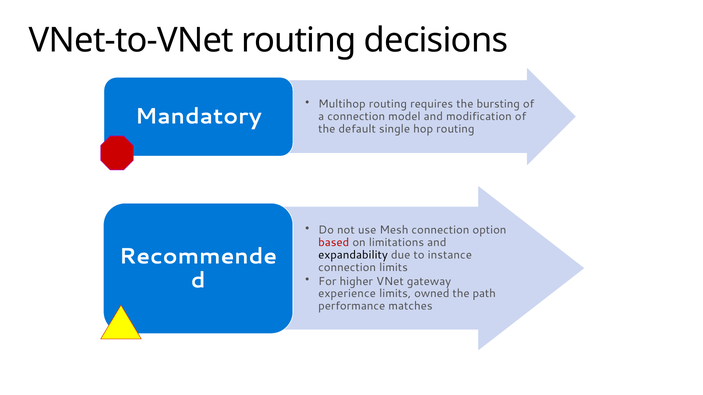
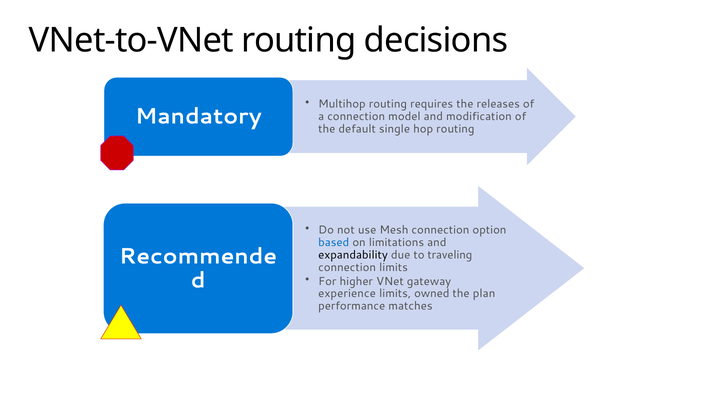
bursting: bursting -> releases
based colour: red -> blue
instance: instance -> traveling
path: path -> plan
